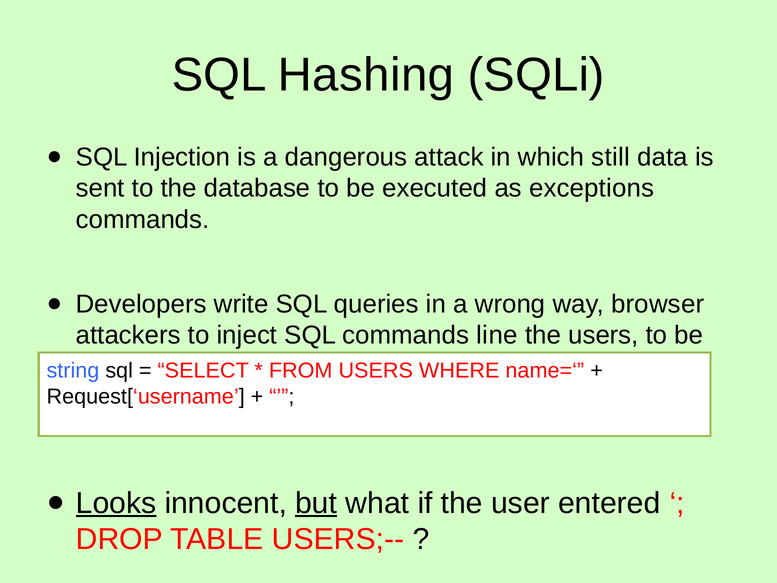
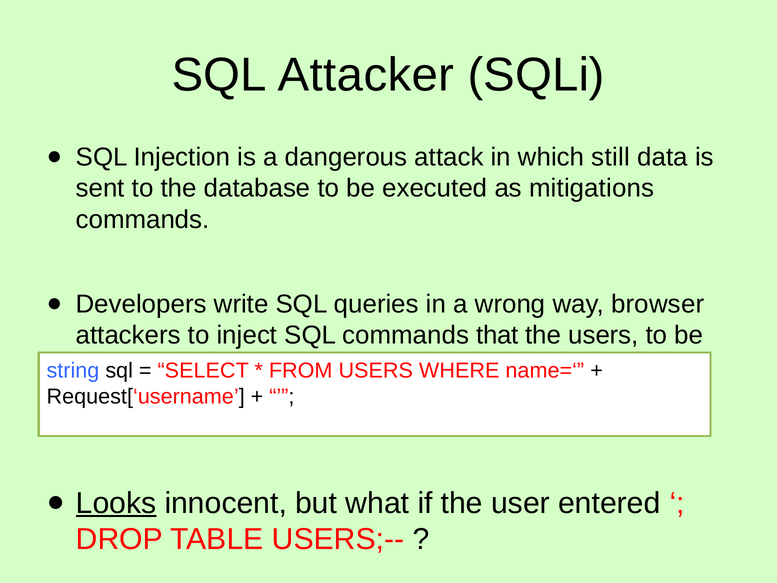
Hashing: Hashing -> Attacker
exceptions: exceptions -> mitigations
line: line -> that
but underline: present -> none
